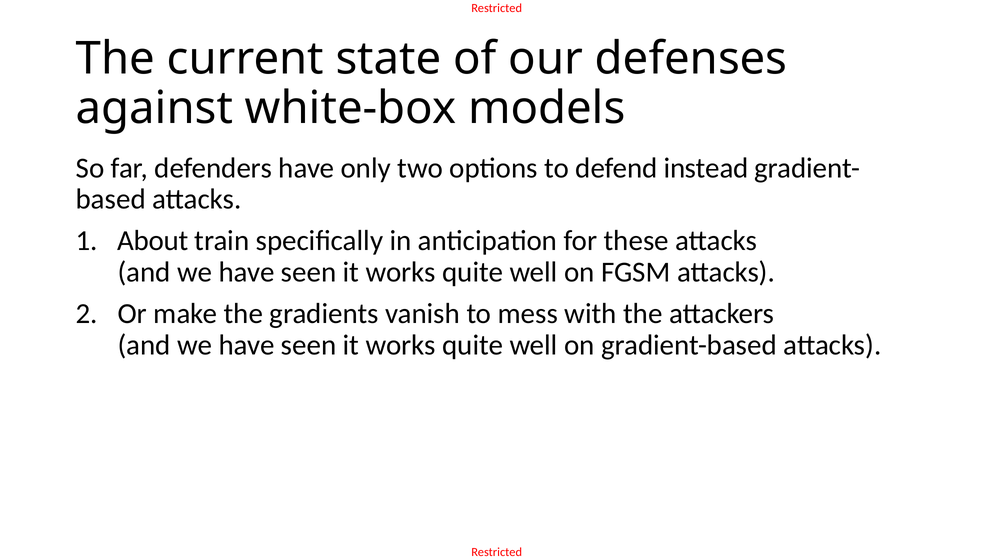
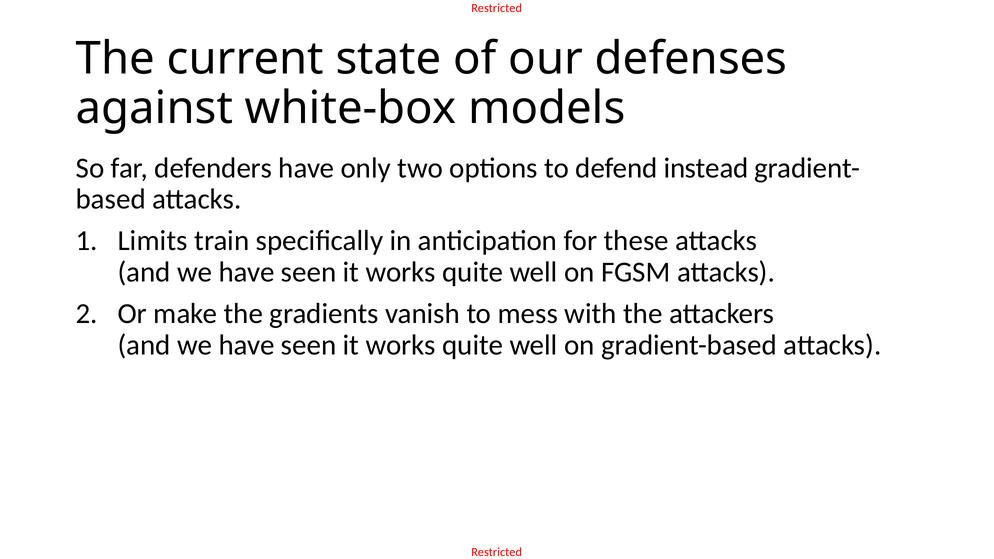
About: About -> Limits
